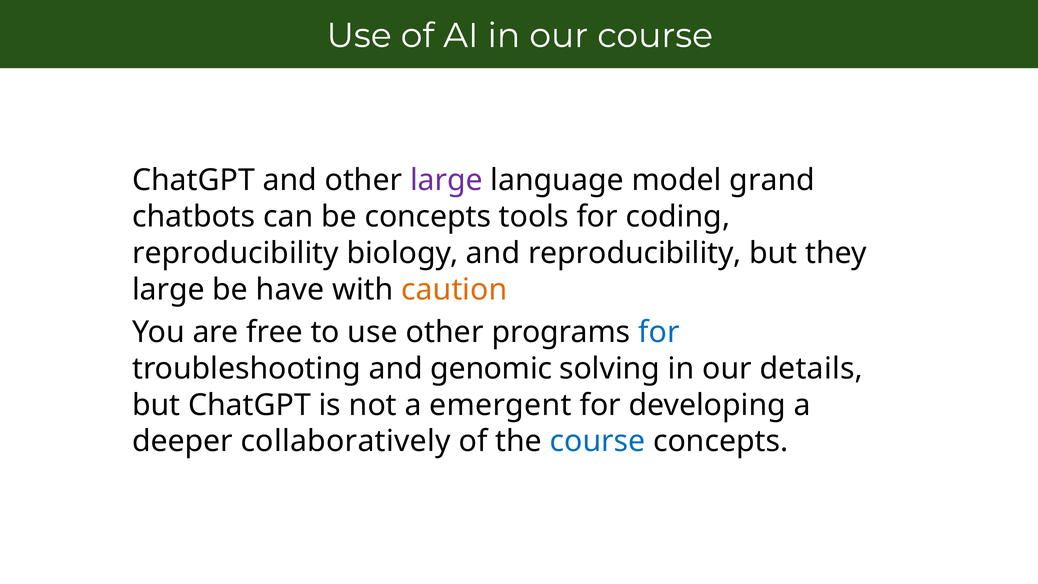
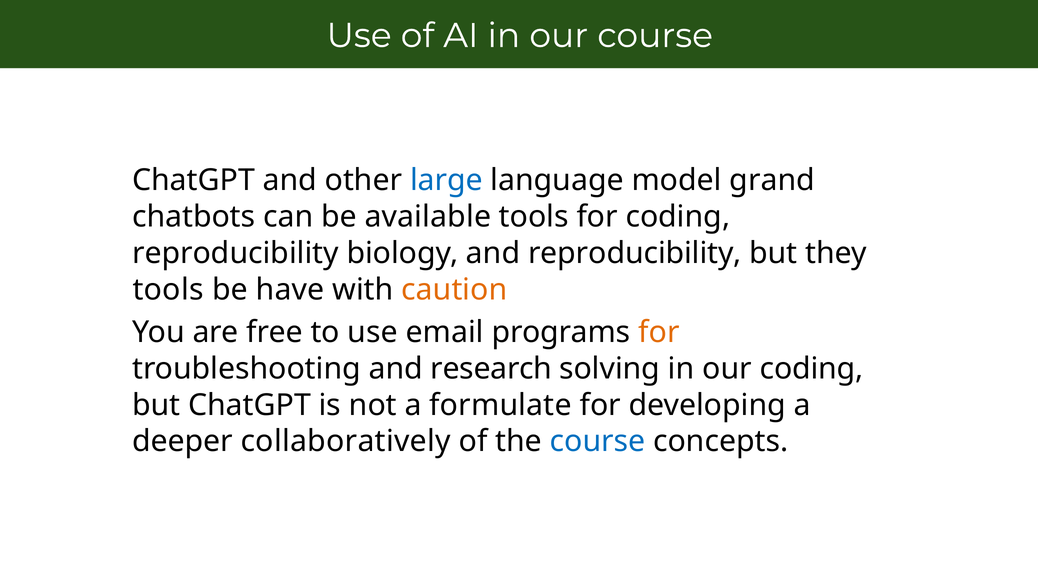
large at (446, 180) colour: purple -> blue
be concepts: concepts -> available
large at (168, 289): large -> tools
use other: other -> email
for at (659, 332) colour: blue -> orange
genomic: genomic -> research
our details: details -> coding
emergent: emergent -> formulate
